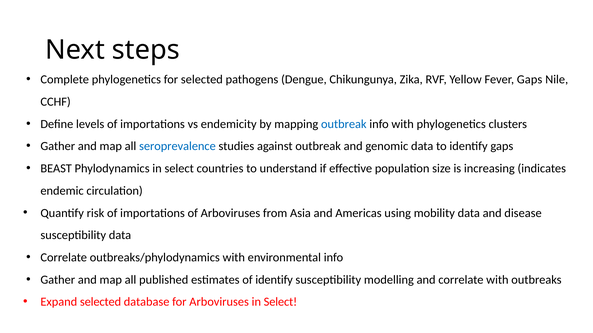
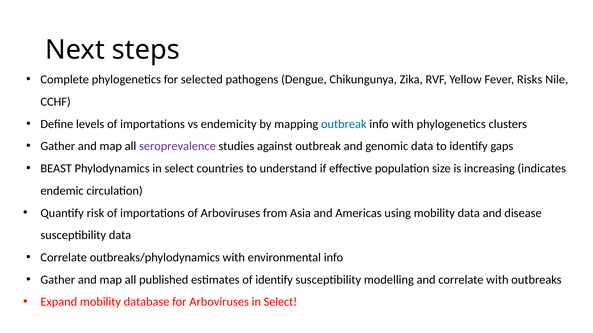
Fever Gaps: Gaps -> Risks
seroprevalence colour: blue -> purple
Expand selected: selected -> mobility
